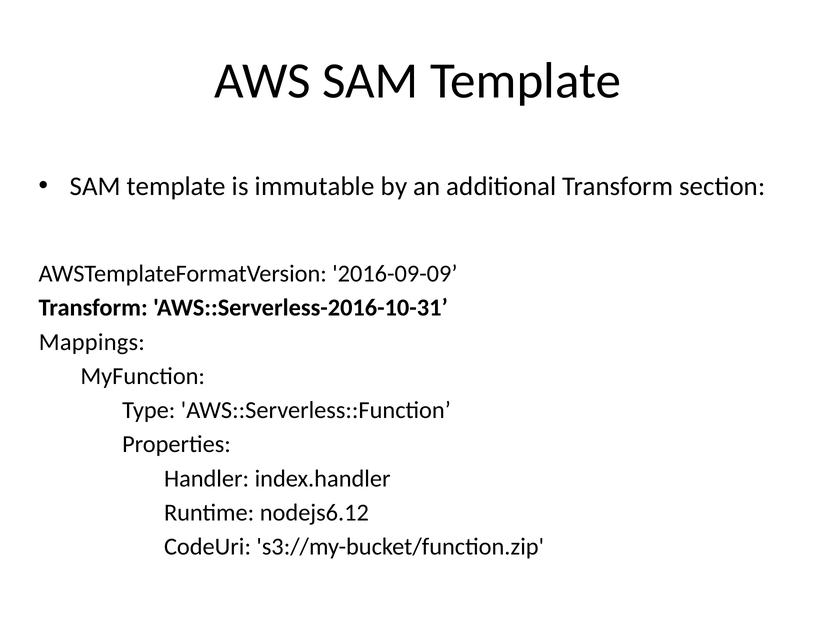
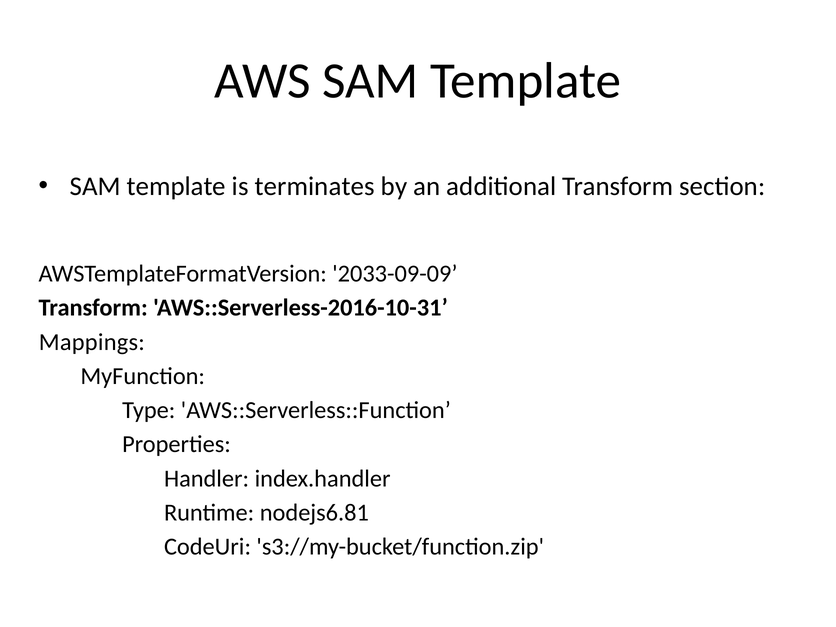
immutable: immutable -> terminates
2016-09-09: 2016-09-09 -> 2033-09-09
nodejs6.12: nodejs6.12 -> nodejs6.81
